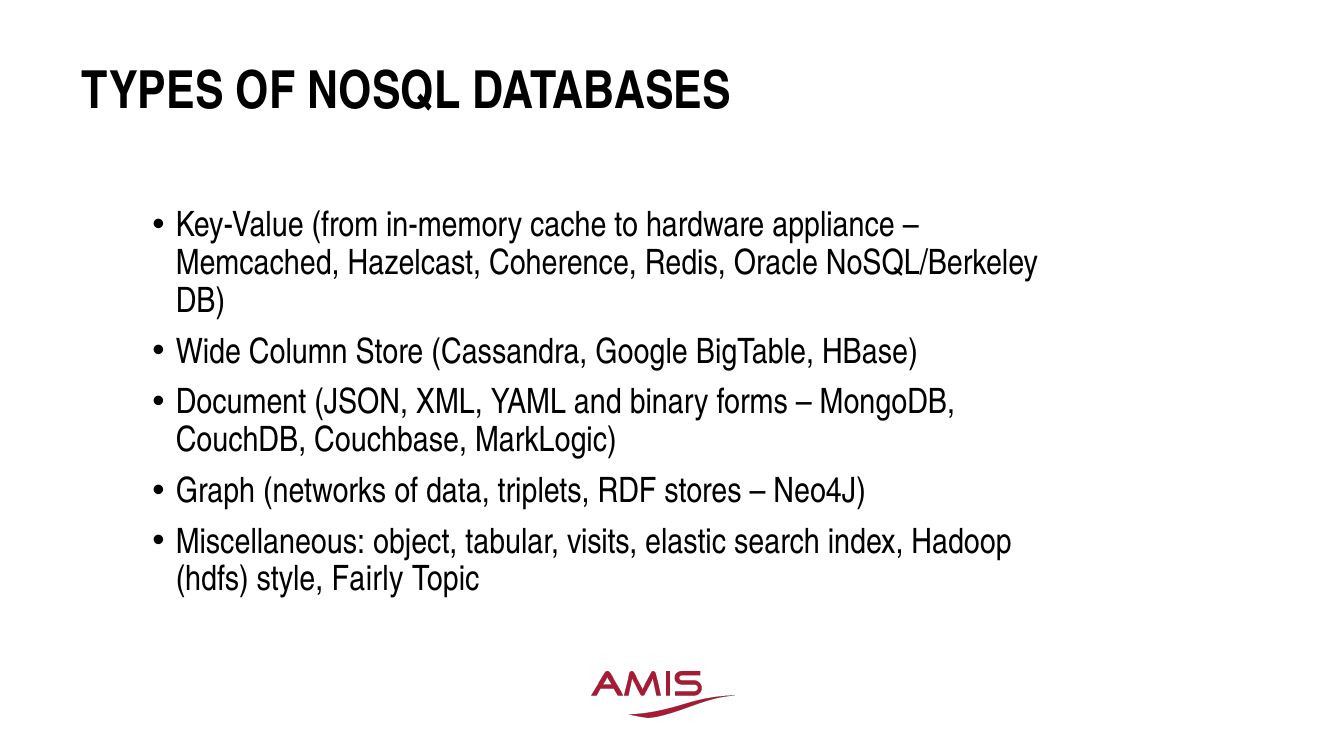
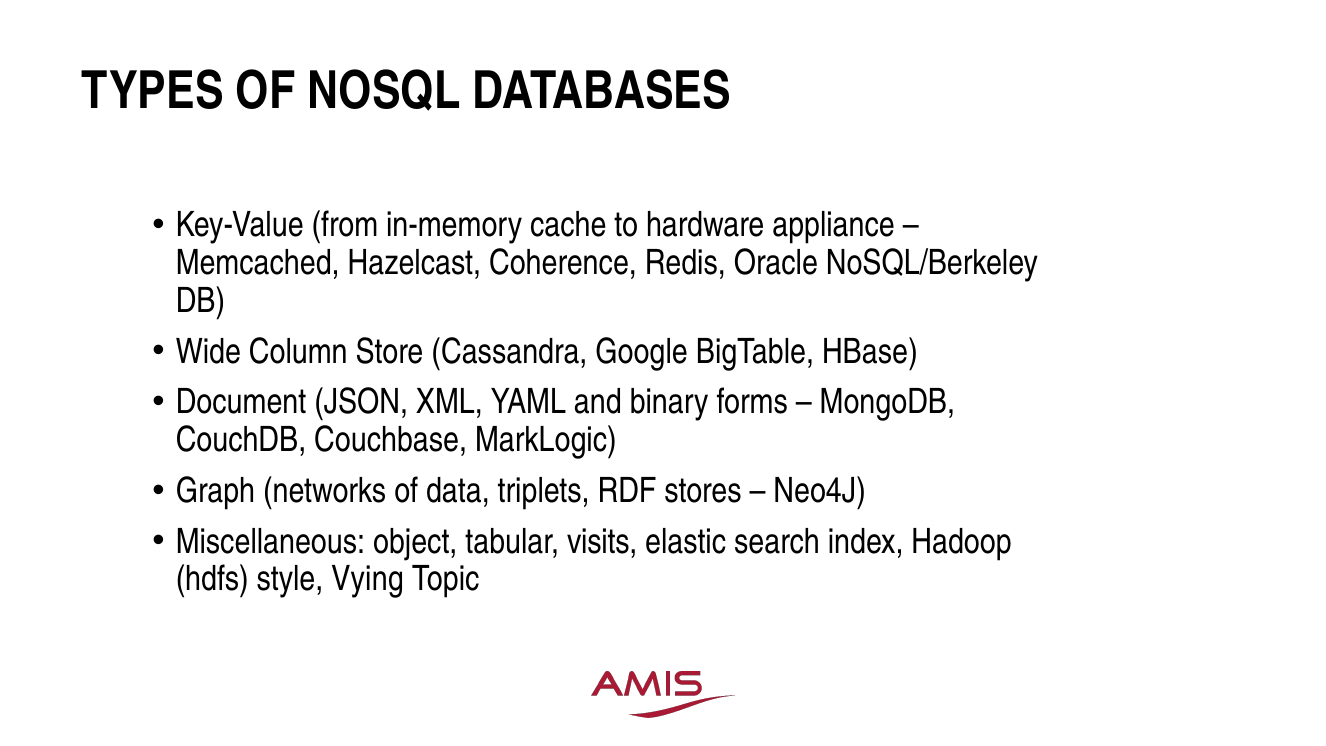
Fairly: Fairly -> Vying
